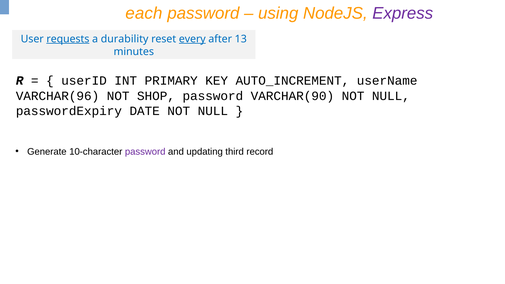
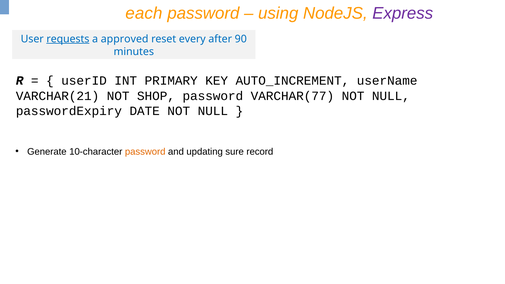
durability: durability -> approved
every underline: present -> none
13: 13 -> 90
VARCHAR(96: VARCHAR(96 -> VARCHAR(21
VARCHAR(90: VARCHAR(90 -> VARCHAR(77
password at (145, 152) colour: purple -> orange
third: third -> sure
